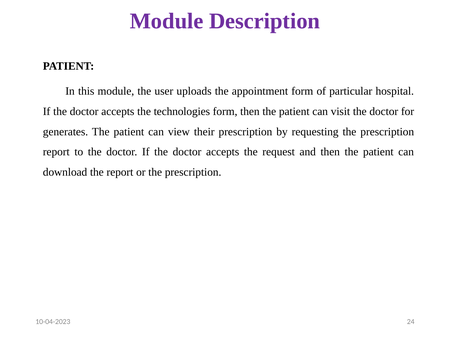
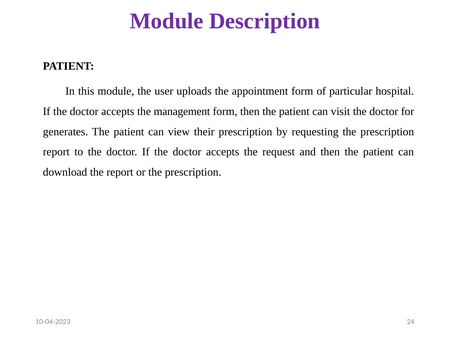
technologies: technologies -> management
